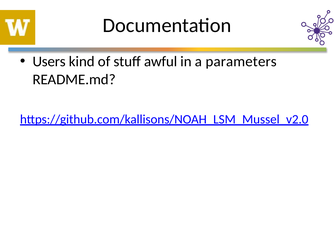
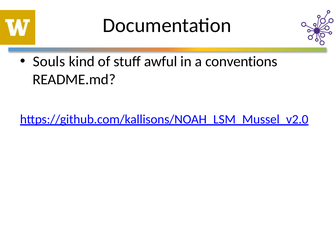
Users: Users -> Souls
parameters: parameters -> conventions
